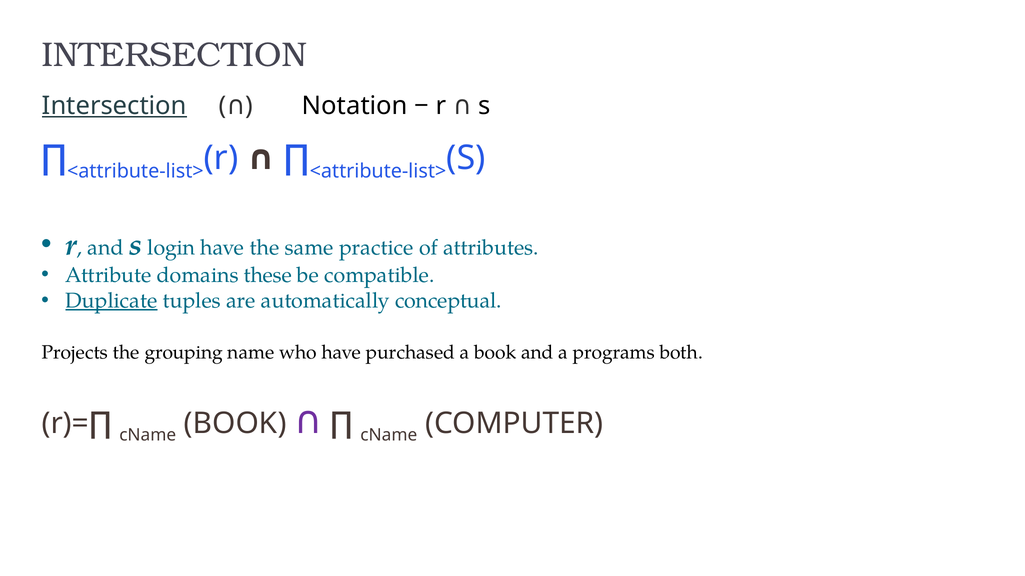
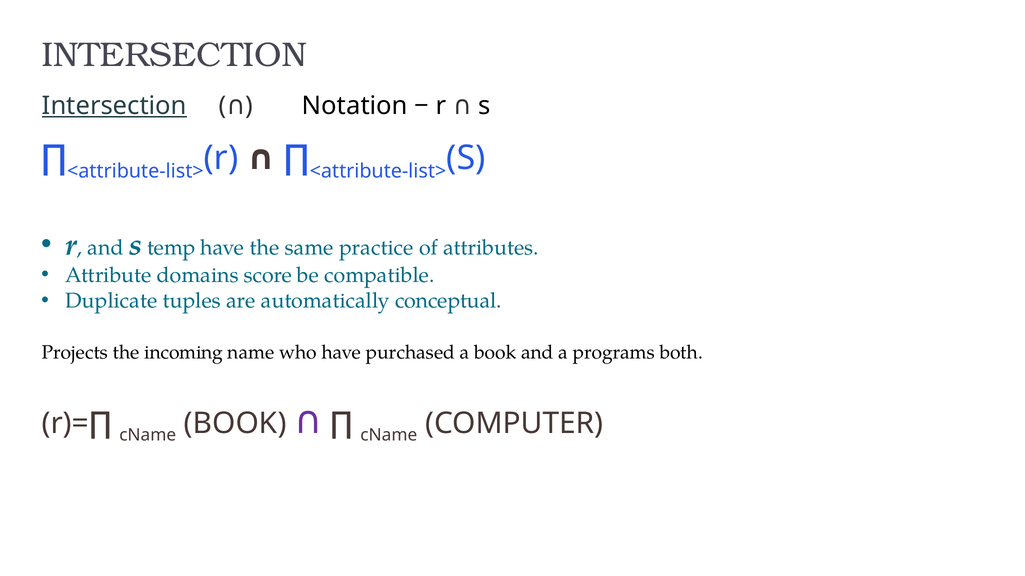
login: login -> temp
these: these -> score
Duplicate underline: present -> none
grouping: grouping -> incoming
